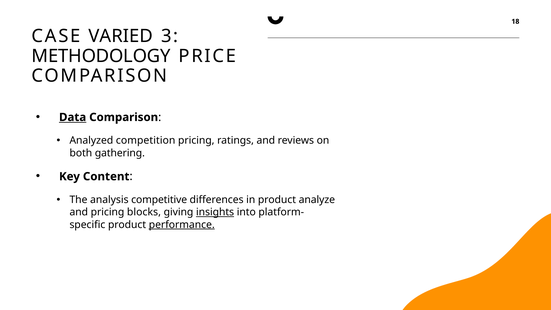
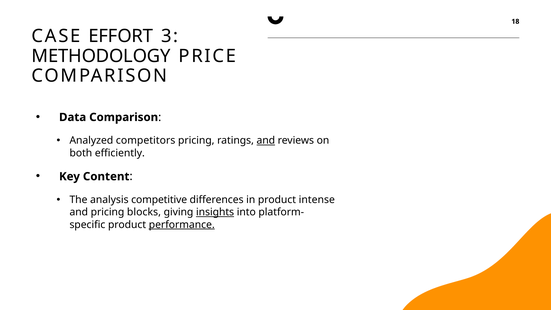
VARIED: VARIED -> EFFORT
Data underline: present -> none
competition: competition -> competitors
and at (266, 141) underline: none -> present
gathering: gathering -> efficiently
analyze: analyze -> intense
